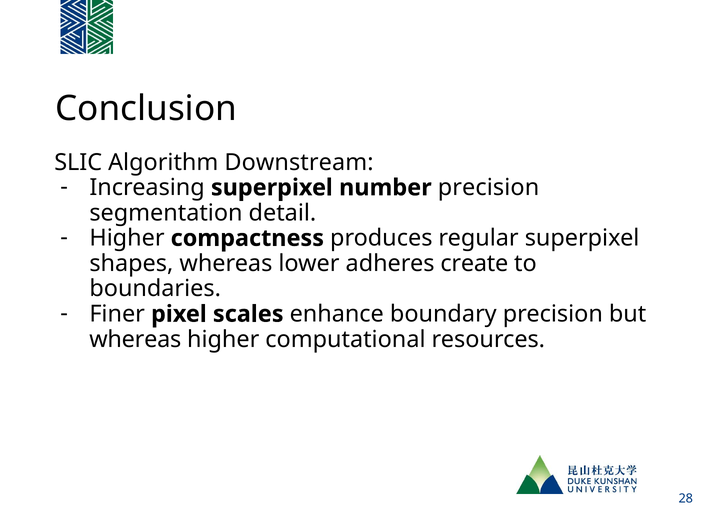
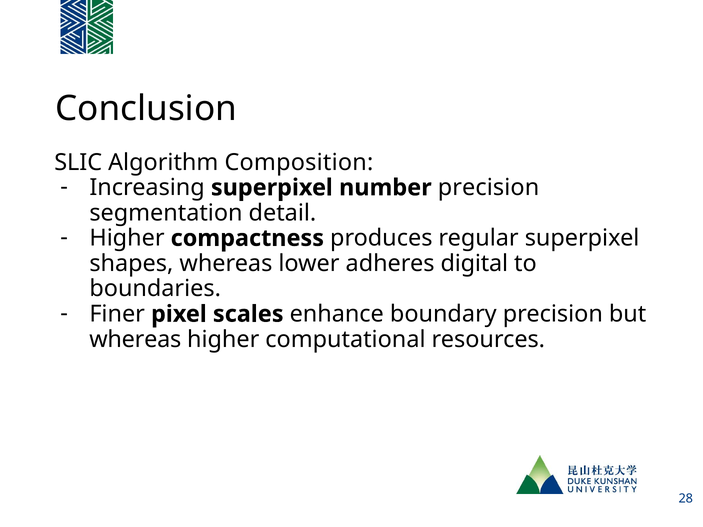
Downstream: Downstream -> Composition
create: create -> digital
